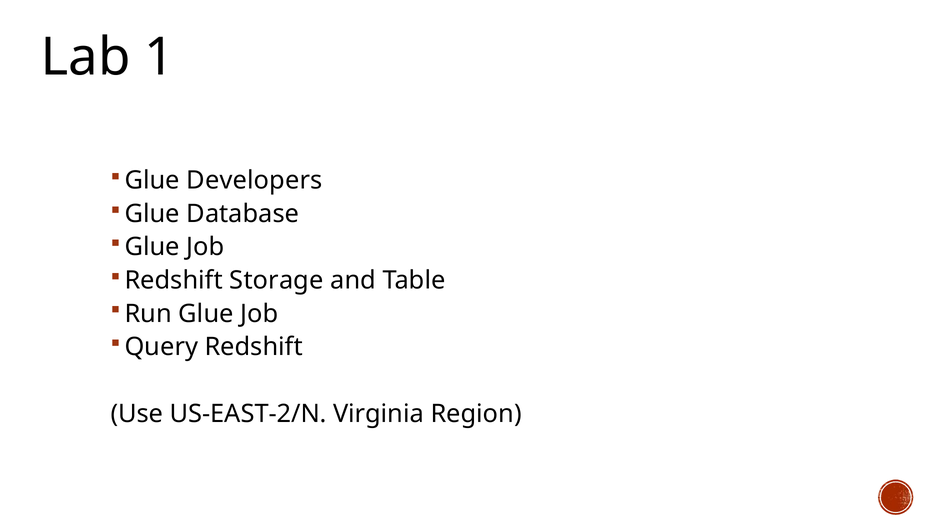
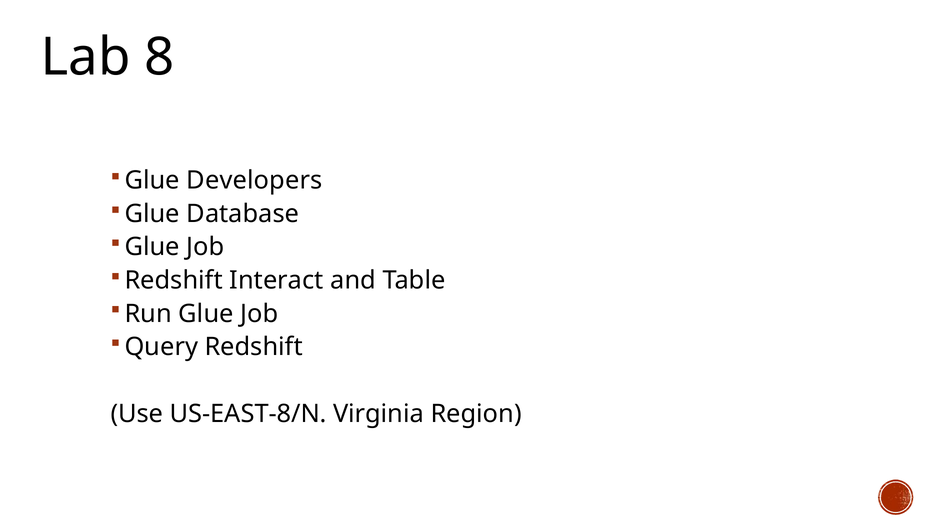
1: 1 -> 8
Storage: Storage -> Interact
US-EAST-2/N: US-EAST-2/N -> US-EAST-8/N
